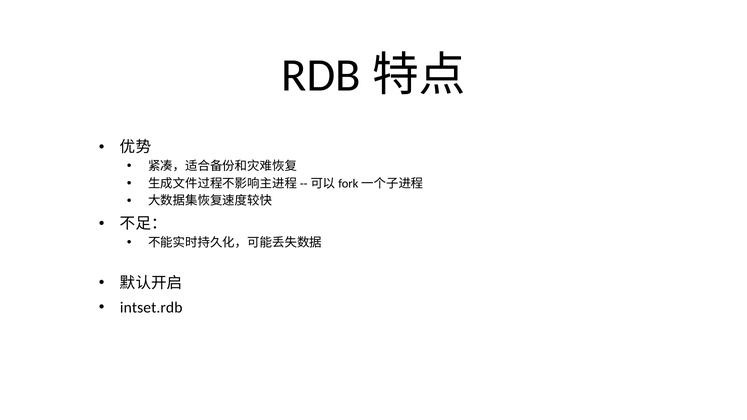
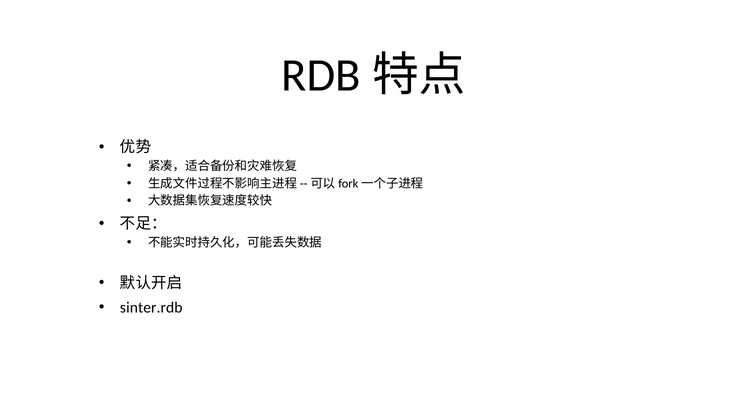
intset.rdb: intset.rdb -> sinter.rdb
